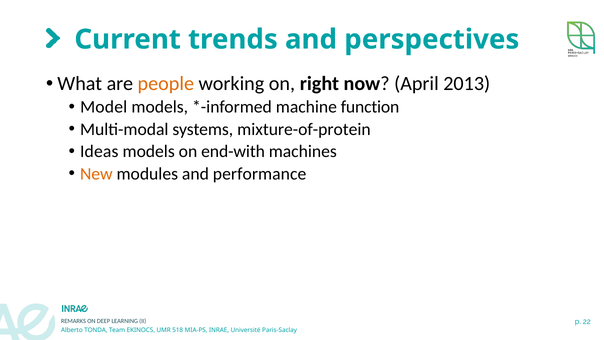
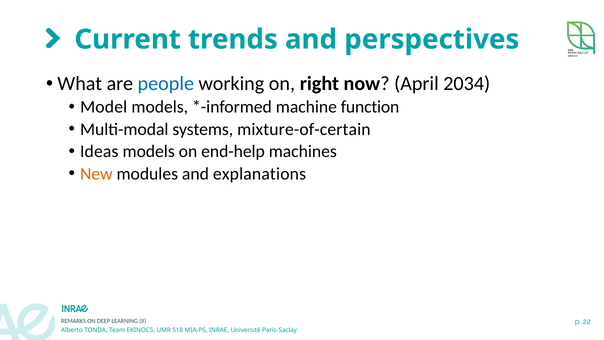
people colour: orange -> blue
2013: 2013 -> 2034
mixture-of-protein: mixture-of-protein -> mixture-of-certain
end-with: end-with -> end-help
performance: performance -> explanations
